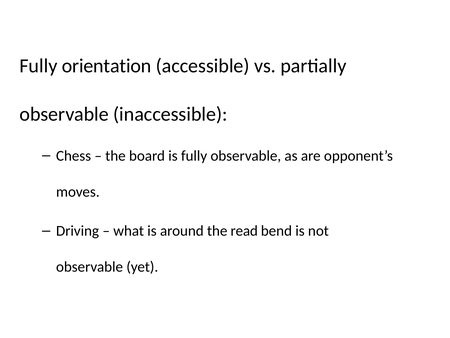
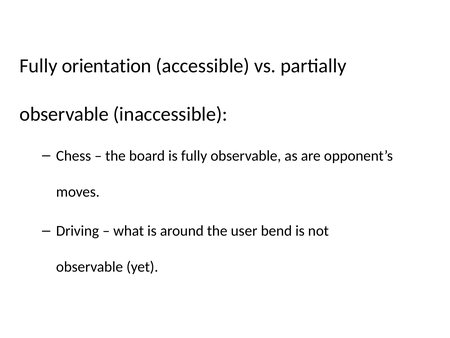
read: read -> user
